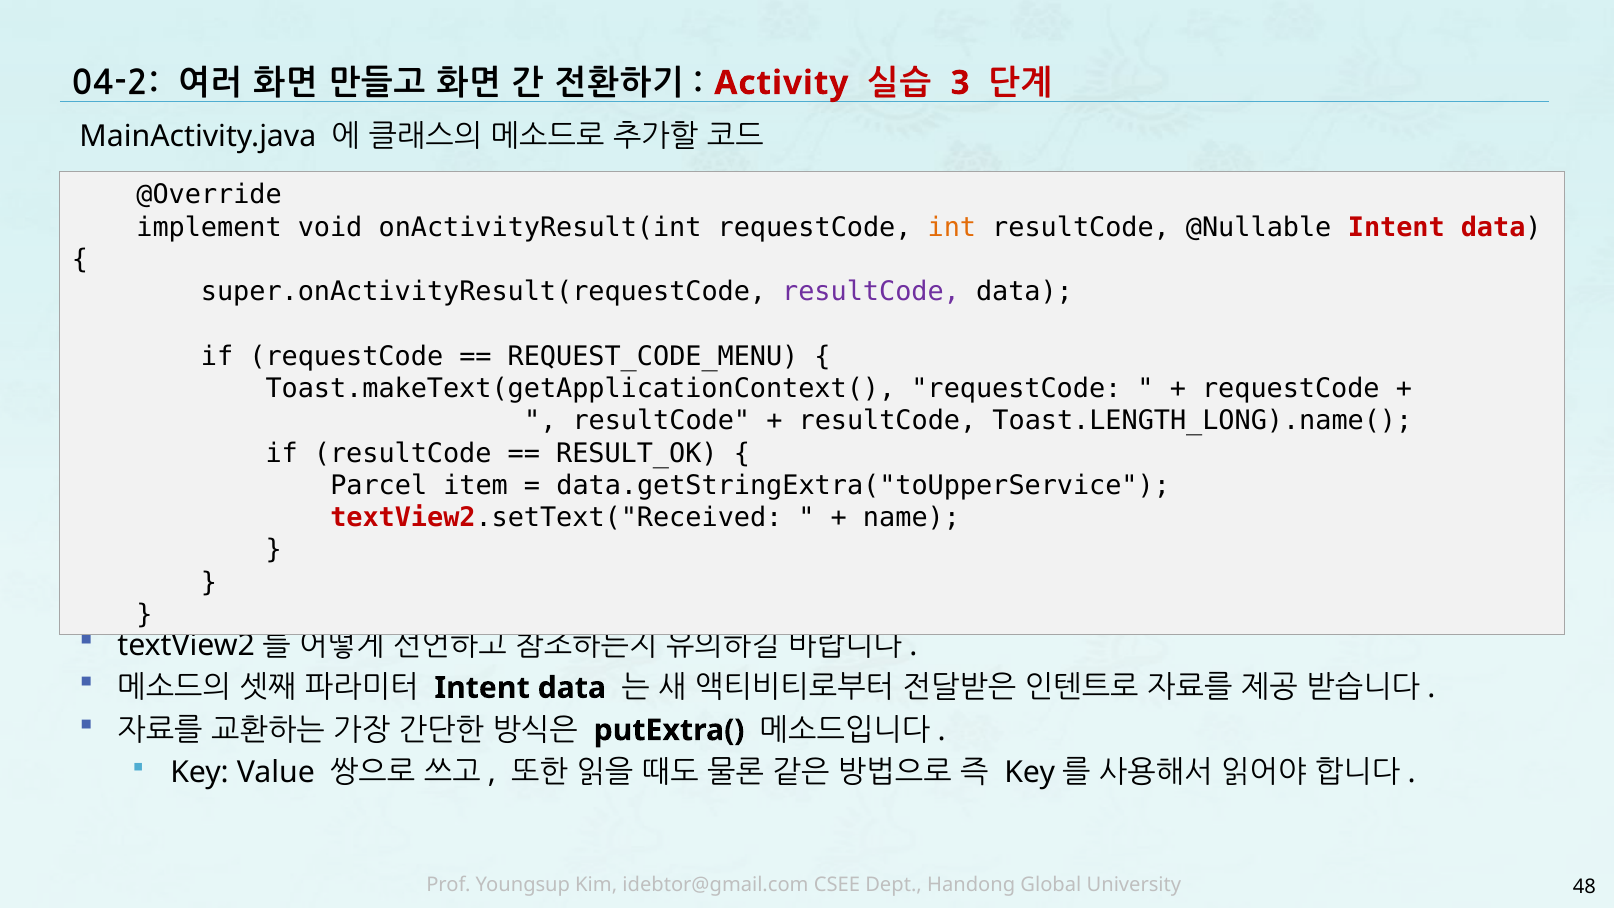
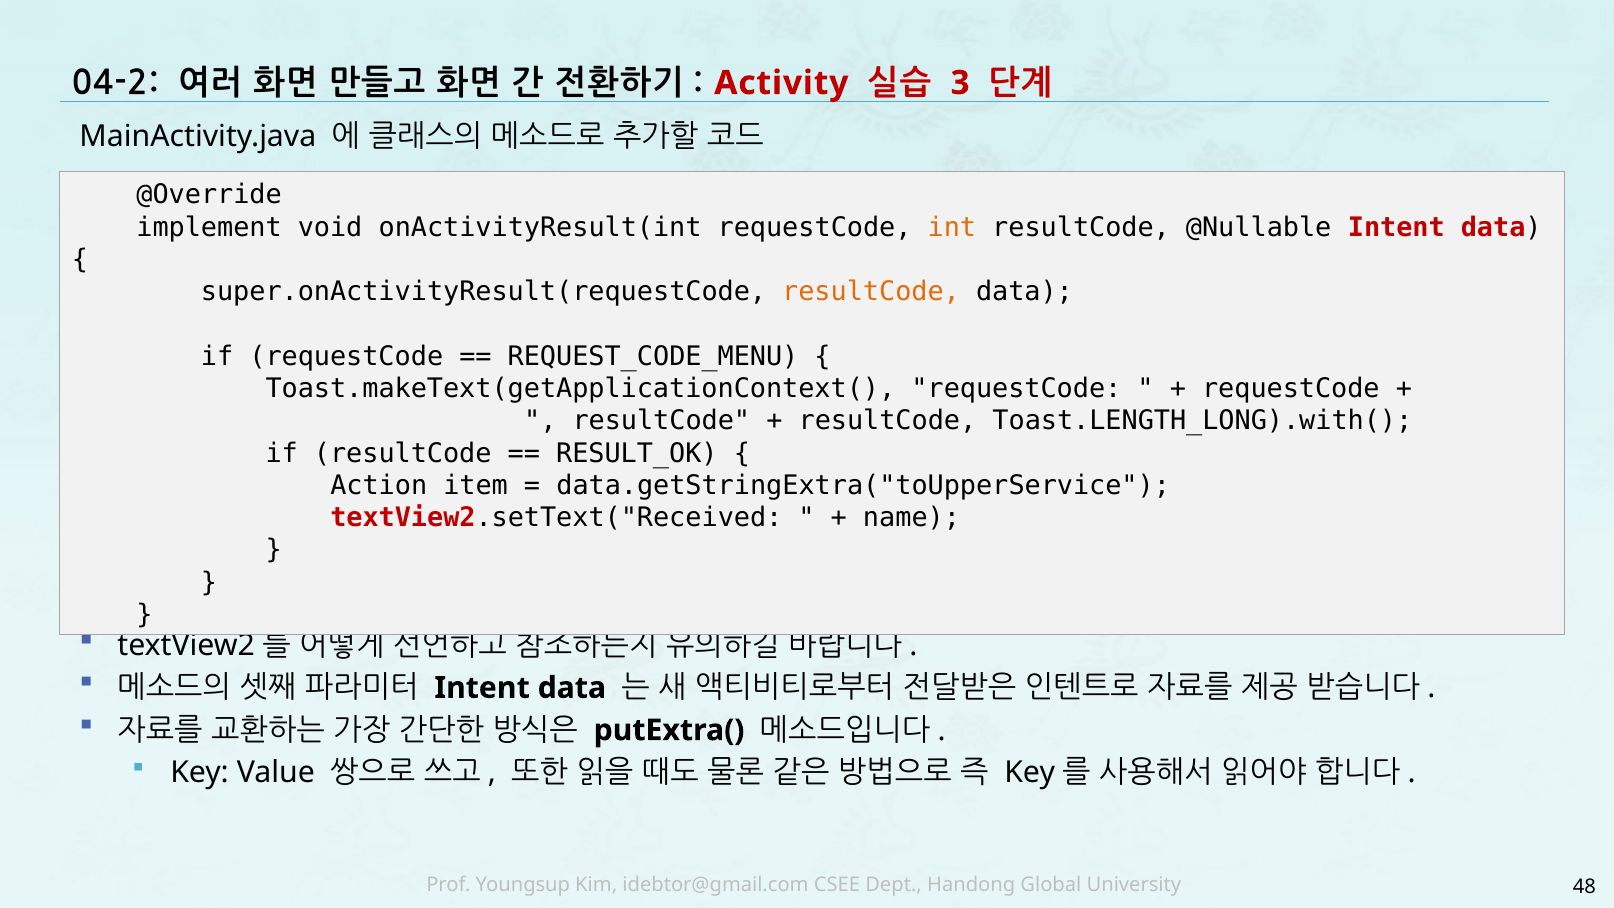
resultCode at (871, 292) colour: purple -> orange
Toast.LENGTH_LONG).name(: Toast.LENGTH_LONG).name( -> Toast.LENGTH_LONG).with(
Parcel: Parcel -> Action
